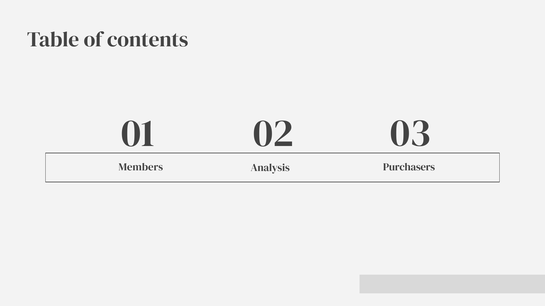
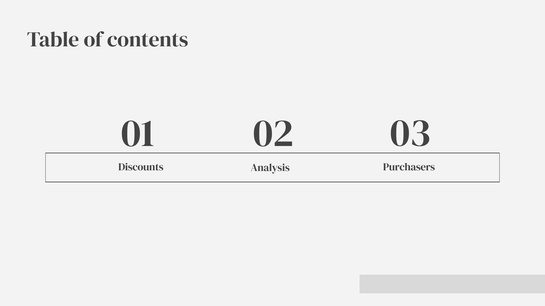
Members: Members -> Discounts
